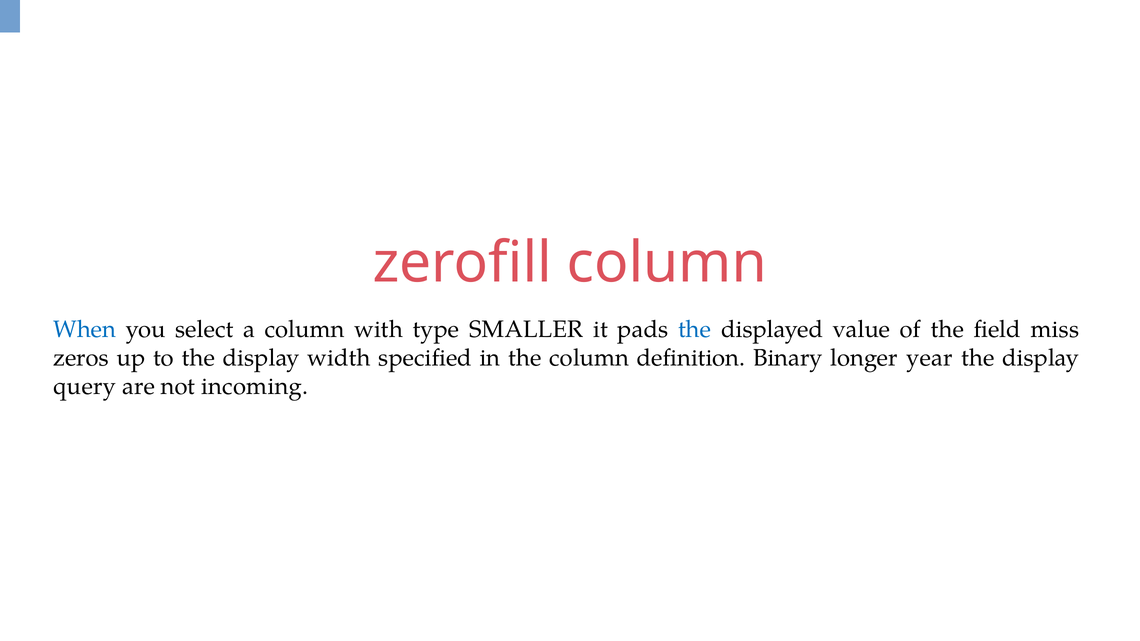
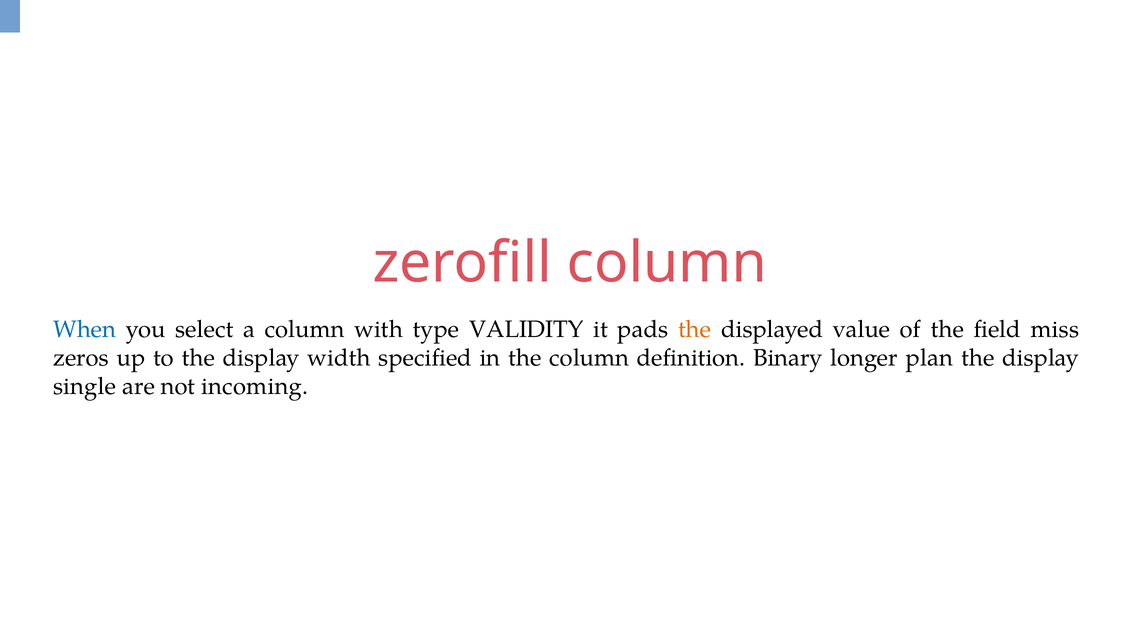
SMALLER: SMALLER -> VALIDITY
the at (695, 329) colour: blue -> orange
year: year -> plan
query: query -> single
